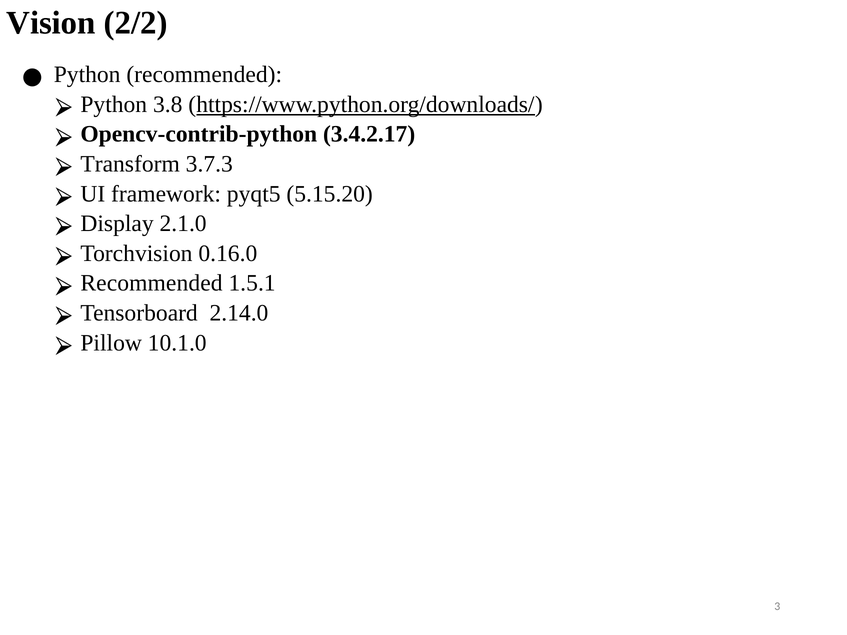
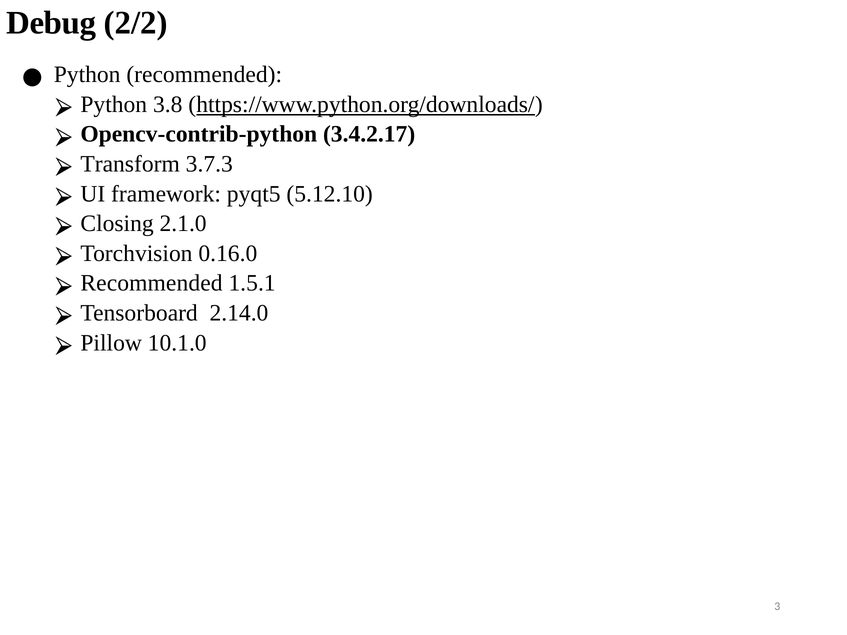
Vision: Vision -> Debug
5.15.20: 5.15.20 -> 5.12.10
Display: Display -> Closing
